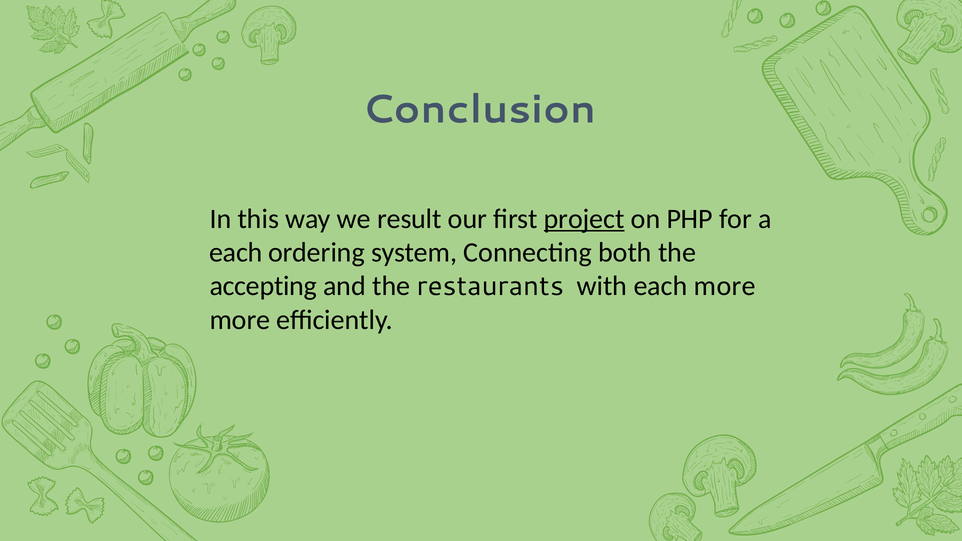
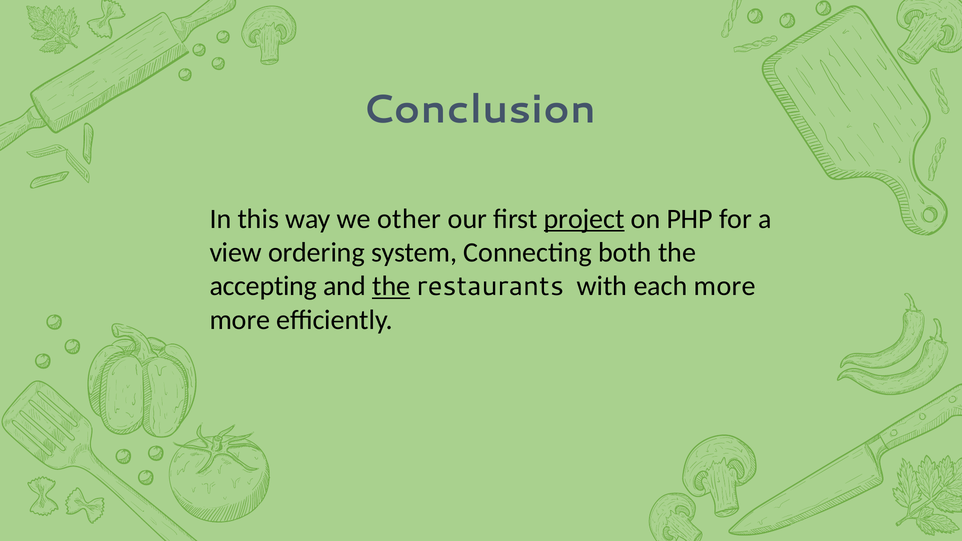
result: result -> other
each at (236, 252): each -> view
the at (391, 286) underline: none -> present
